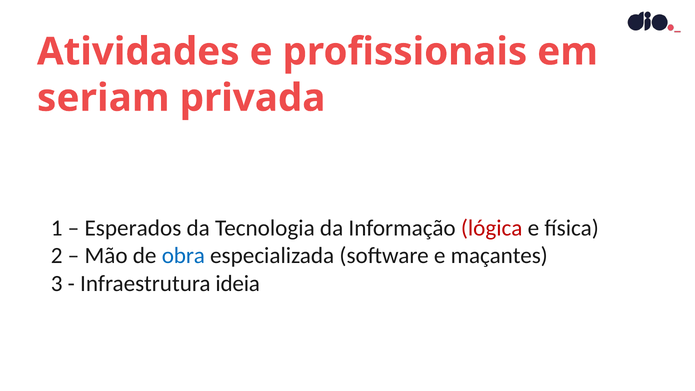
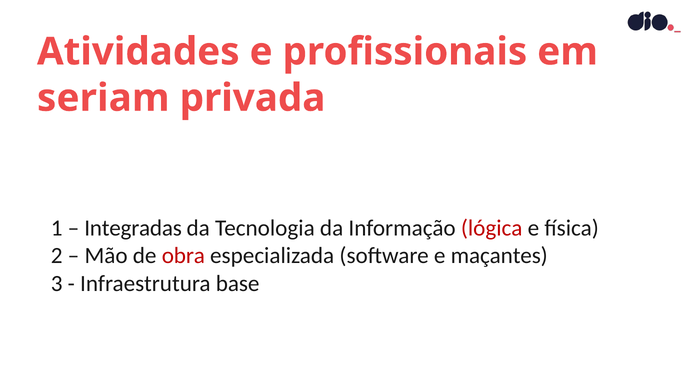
Esperados: Esperados -> Integradas
obra colour: blue -> red
ideia: ideia -> base
